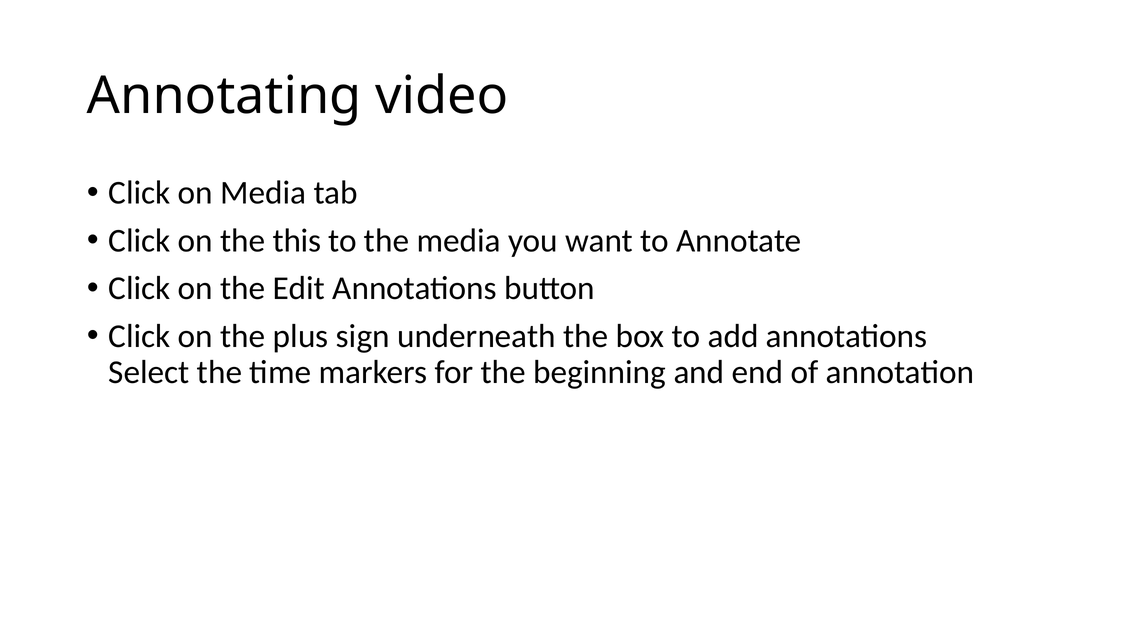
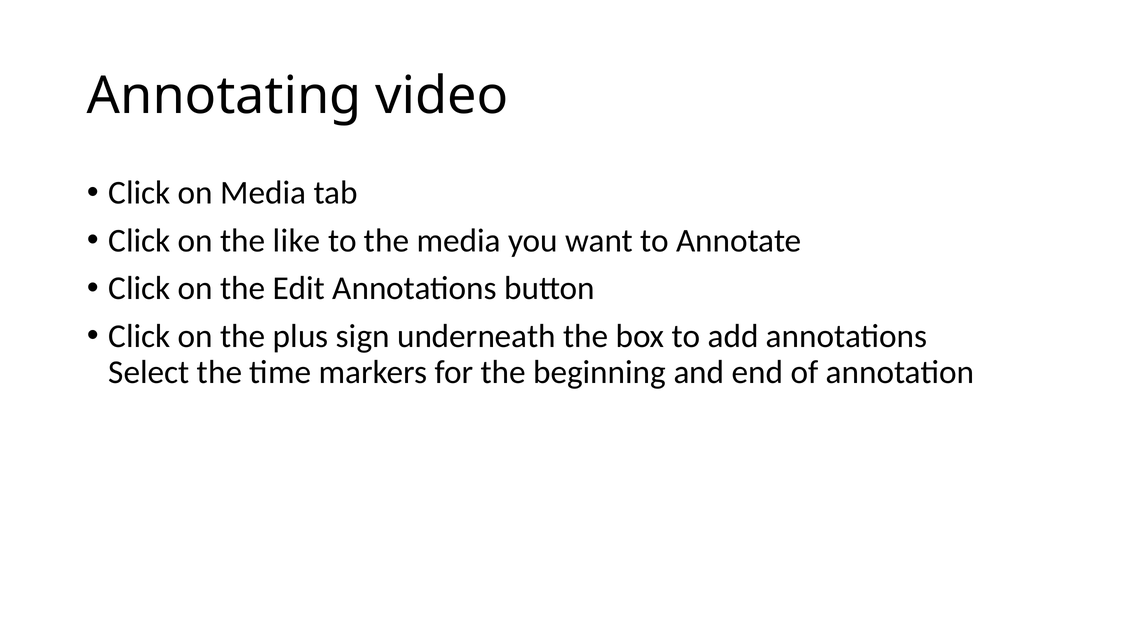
this: this -> like
